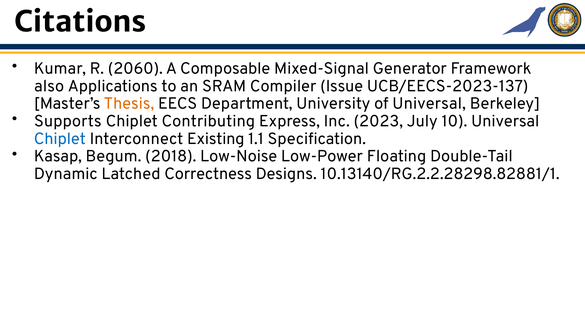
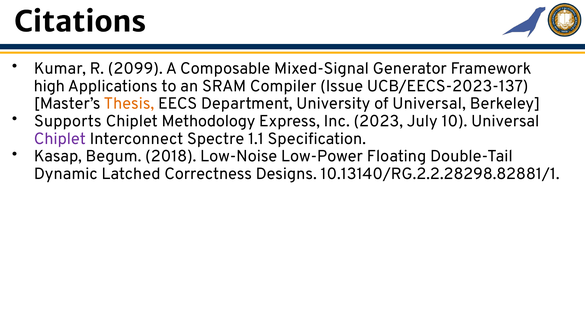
2060: 2060 -> 2099
also: also -> high
Contributing: Contributing -> Methodology
Chiplet at (60, 139) colour: blue -> purple
Existing: Existing -> Spectre
